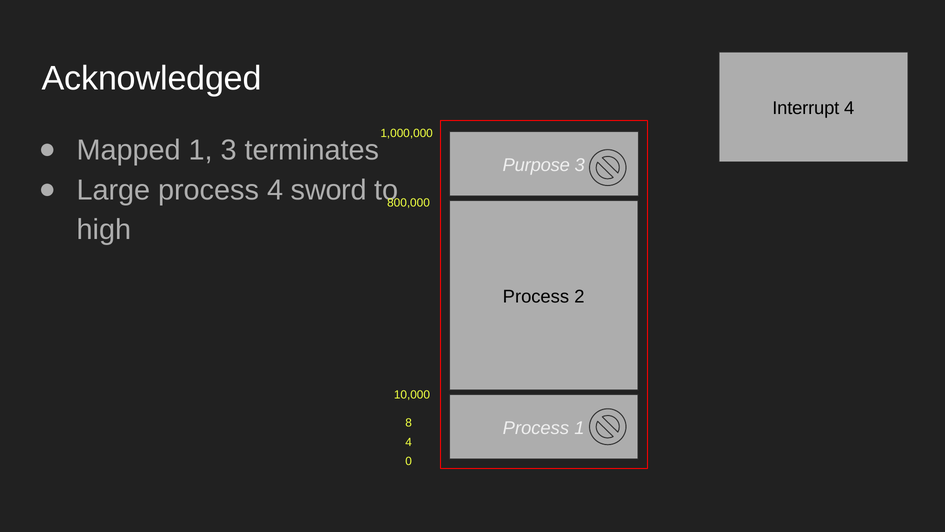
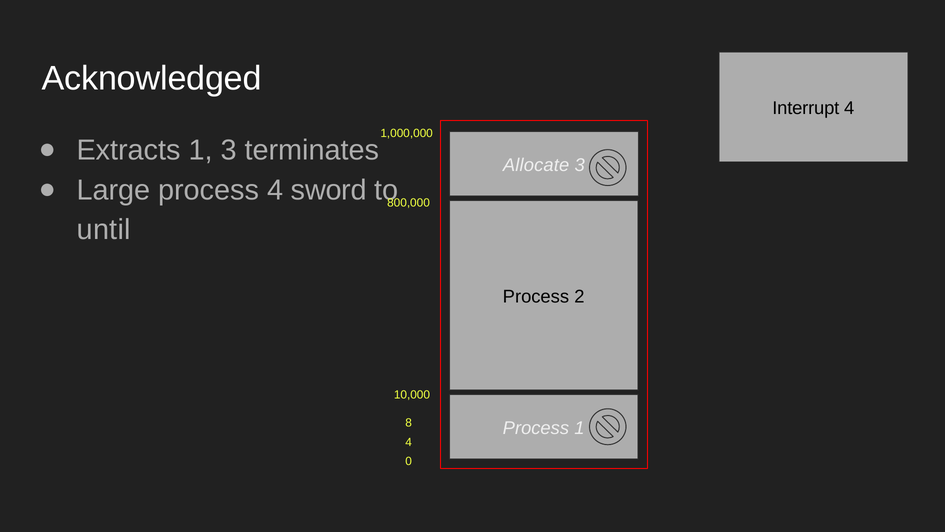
Mapped: Mapped -> Extracts
Purpose: Purpose -> Allocate
high: high -> until
